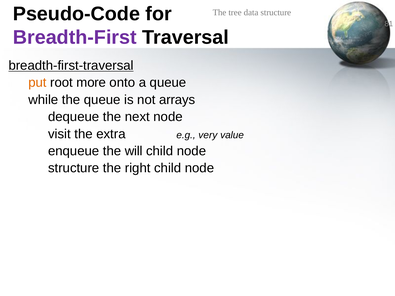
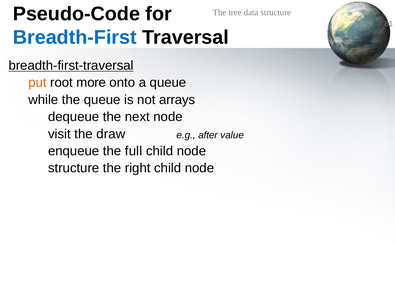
Breadth-First colour: purple -> blue
extra: extra -> draw
very: very -> after
will: will -> full
